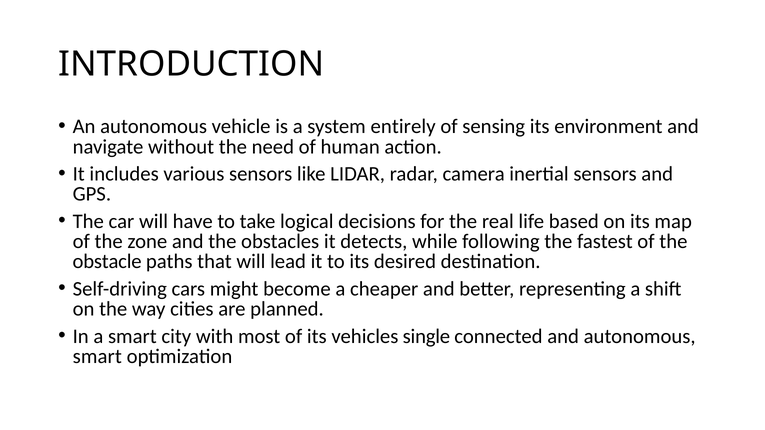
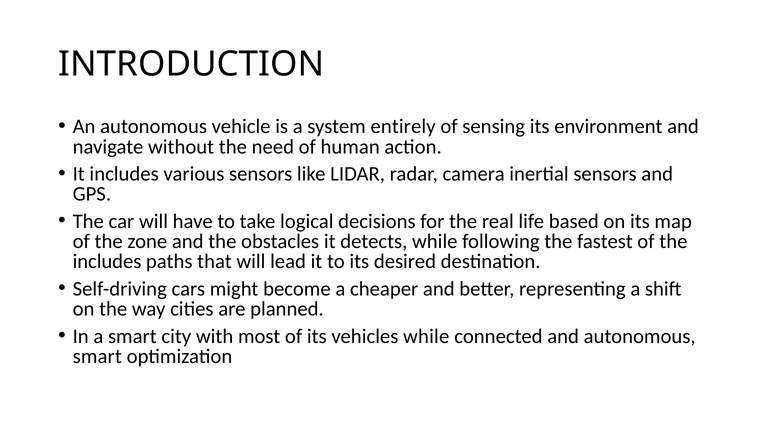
obstacle at (107, 262): obstacle -> includes
vehicles single: single -> while
